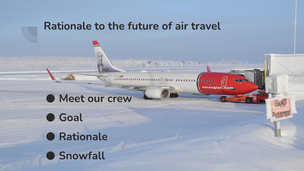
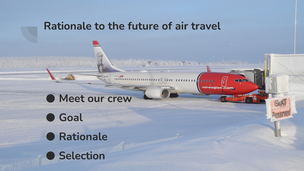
Snowfall: Snowfall -> Selection
